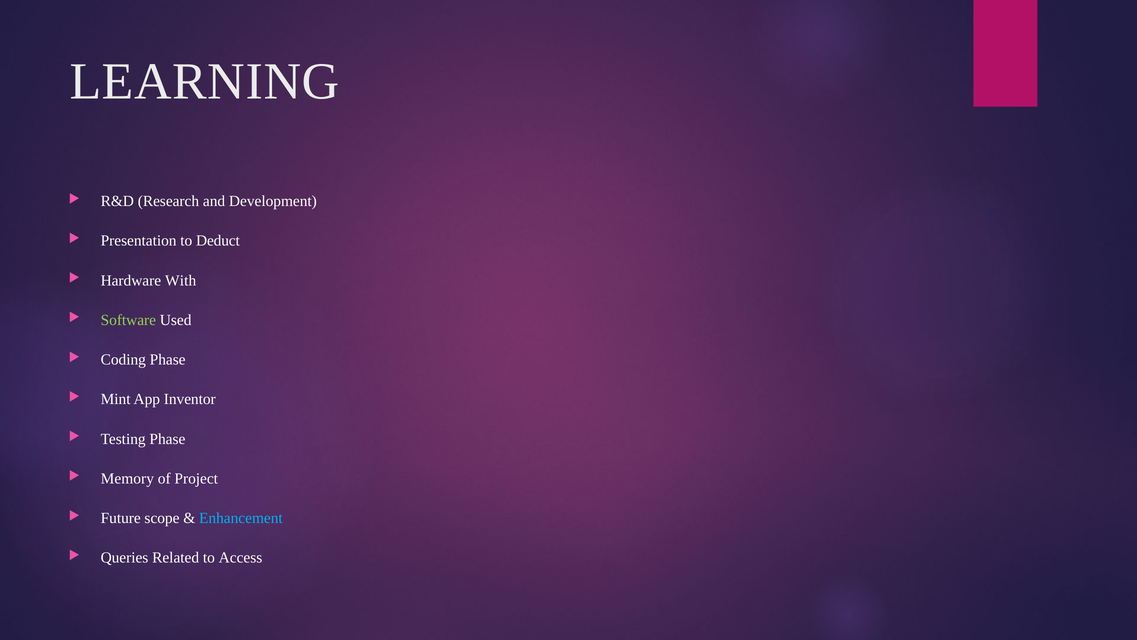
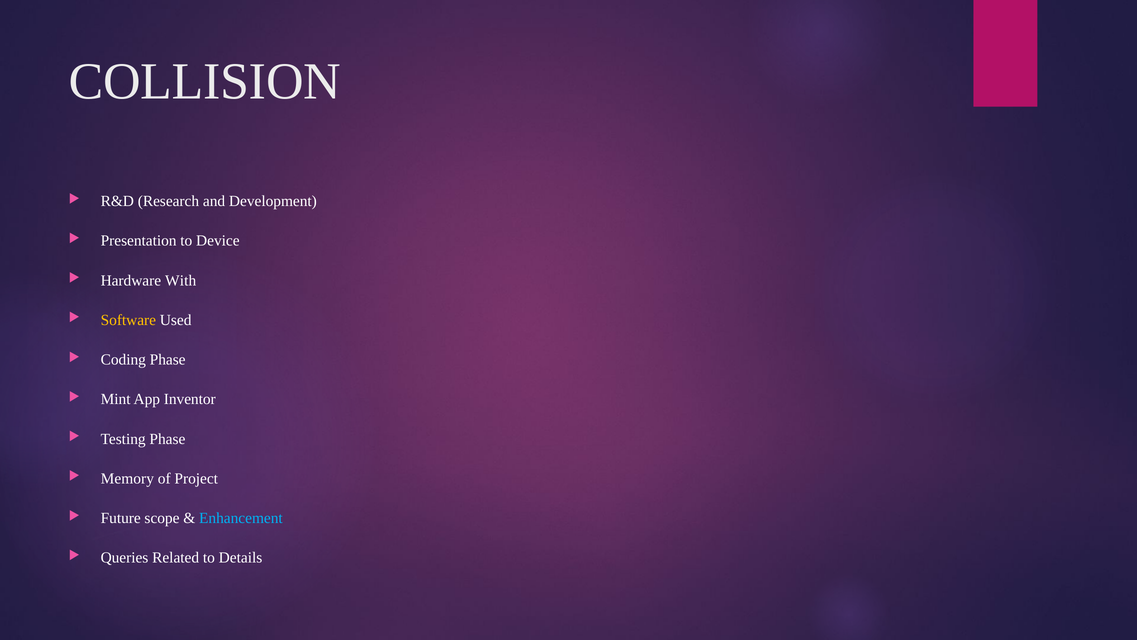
LEARNING: LEARNING -> COLLISION
Deduct: Deduct -> Device
Software colour: light green -> yellow
Access: Access -> Details
